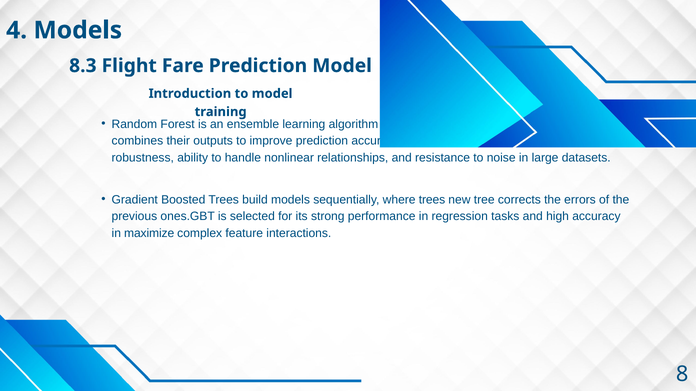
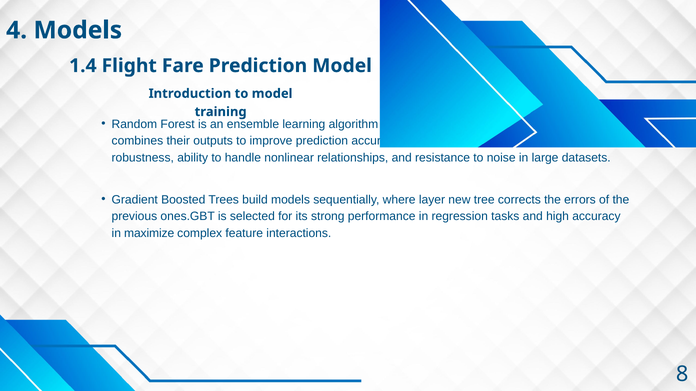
8.3: 8.3 -> 1.4
where trees: trees -> layer
